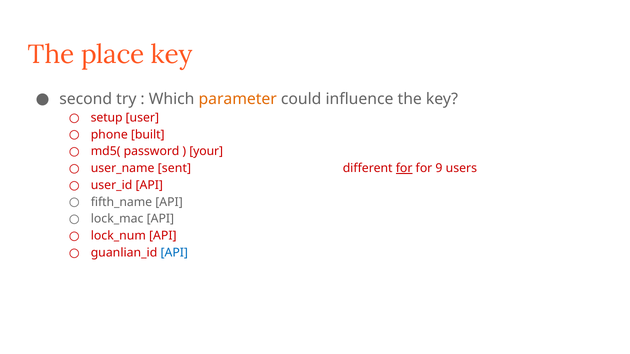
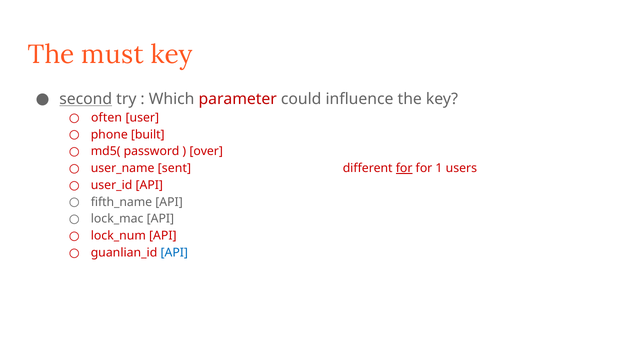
place: place -> must
second underline: none -> present
parameter colour: orange -> red
setup: setup -> often
your: your -> over
9: 9 -> 1
